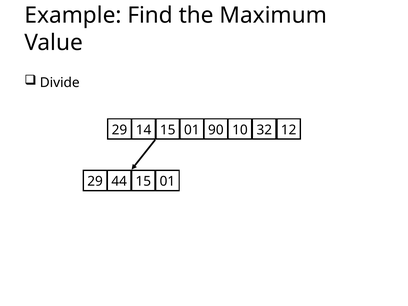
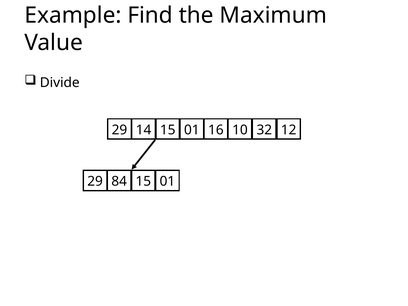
90: 90 -> 16
44: 44 -> 84
